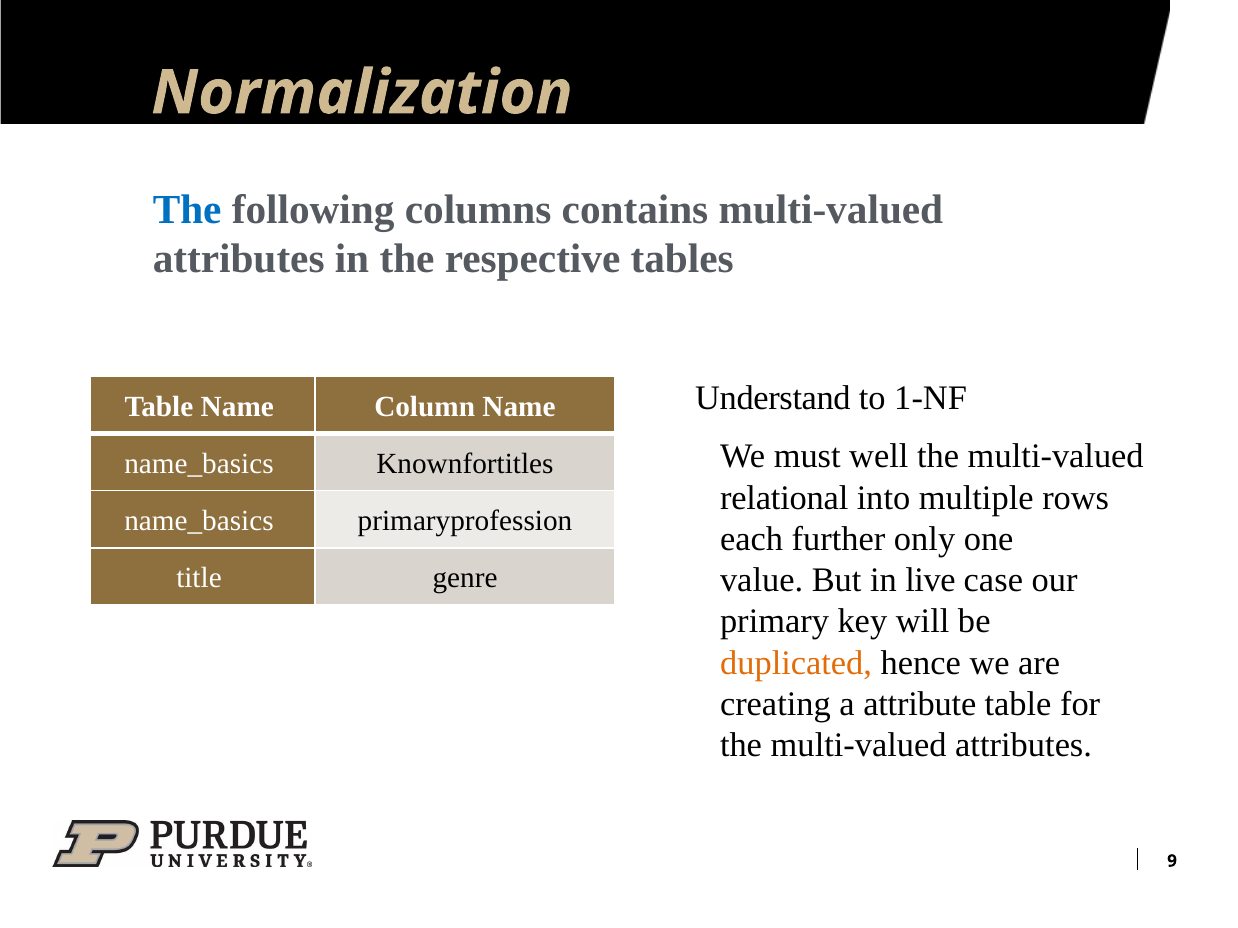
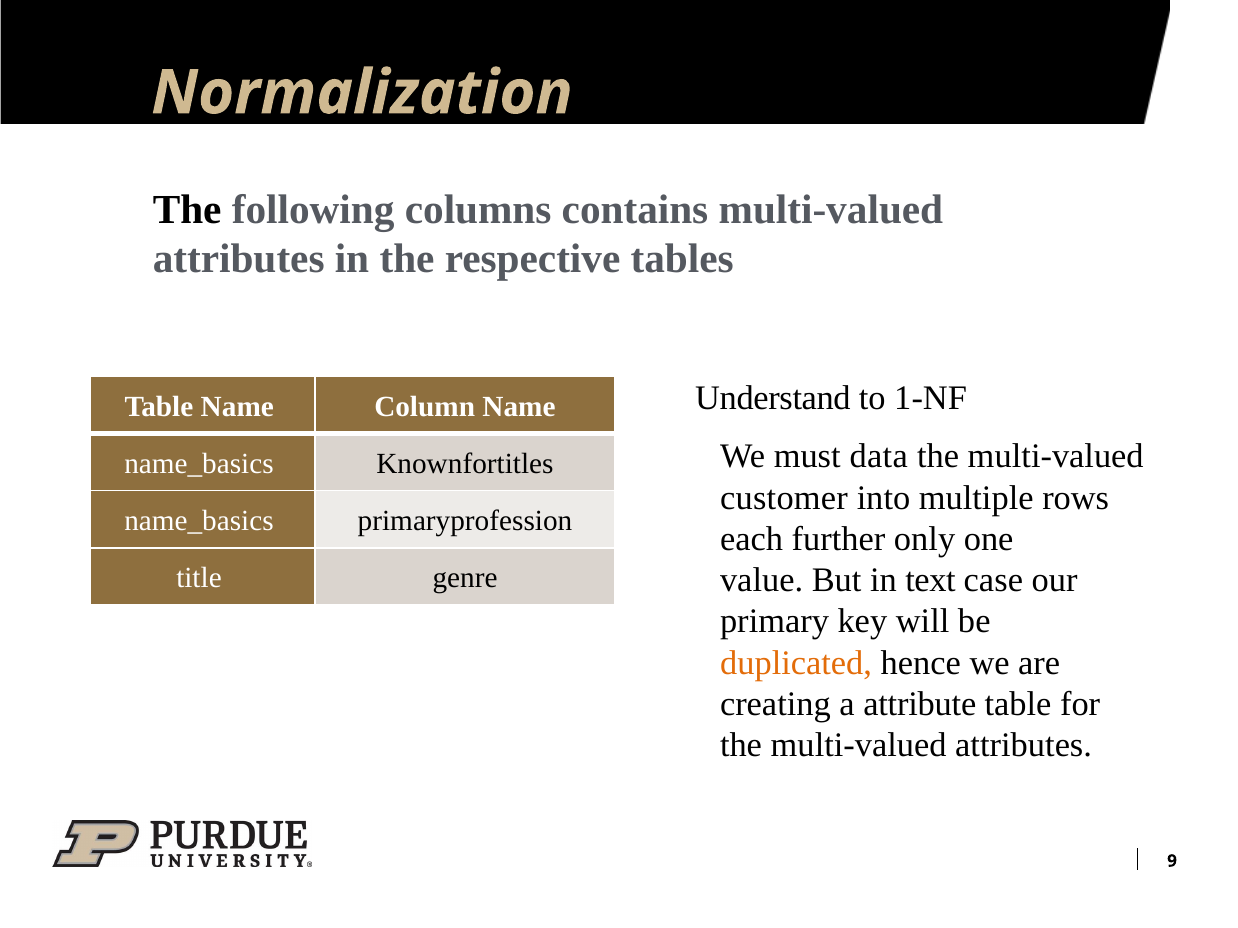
The at (187, 210) colour: blue -> black
well: well -> data
relational: relational -> customer
live: live -> text
